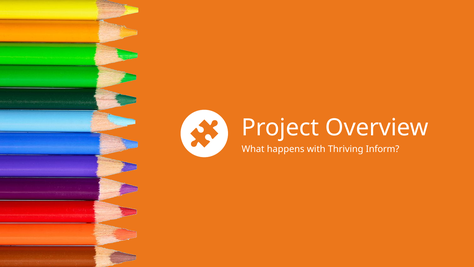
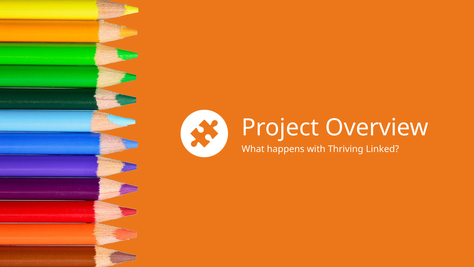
Inform: Inform -> Linked
